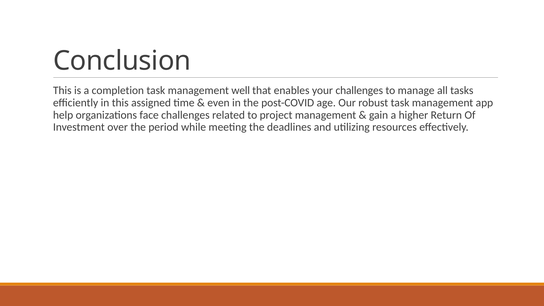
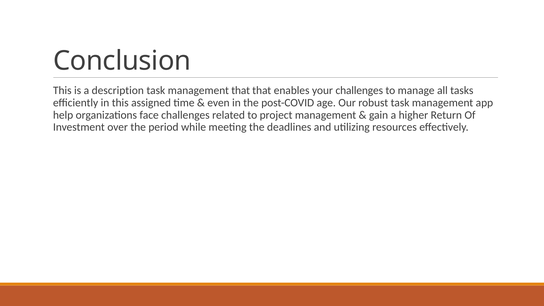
completion: completion -> description
management well: well -> that
